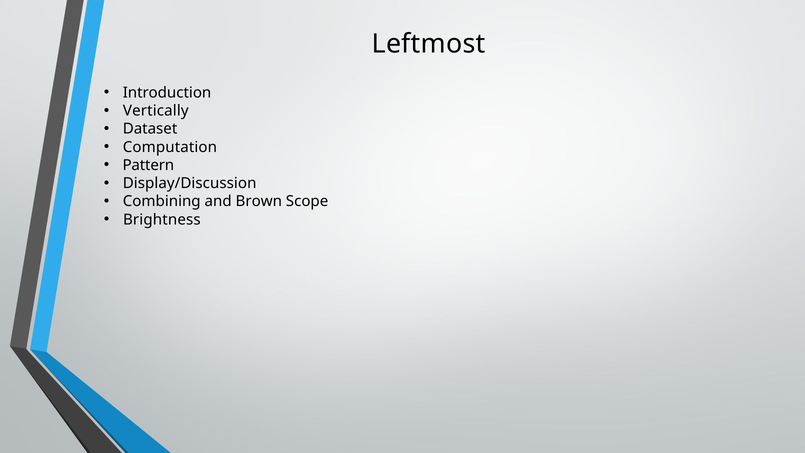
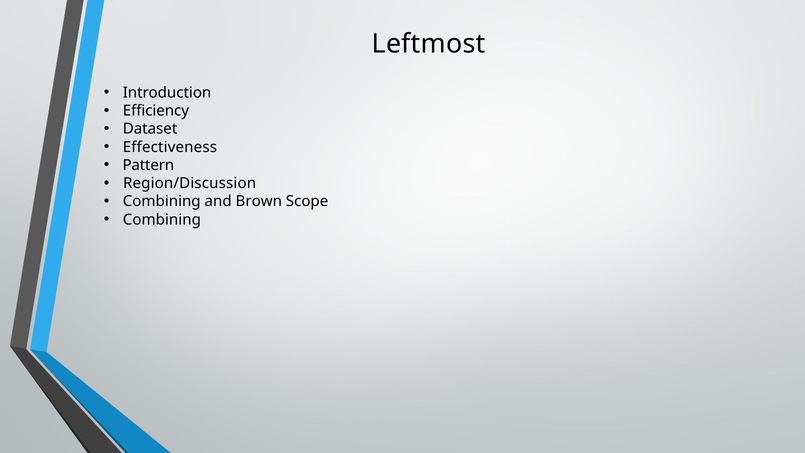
Vertically: Vertically -> Efficiency
Computation: Computation -> Effectiveness
Display/Discussion: Display/Discussion -> Region/Discussion
Brightness at (162, 220): Brightness -> Combining
